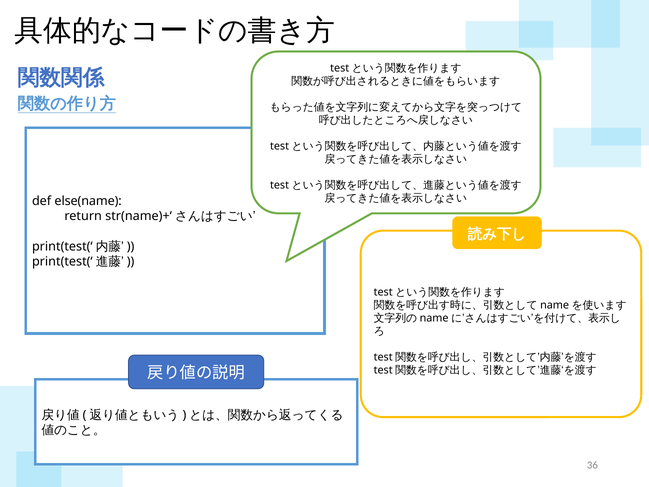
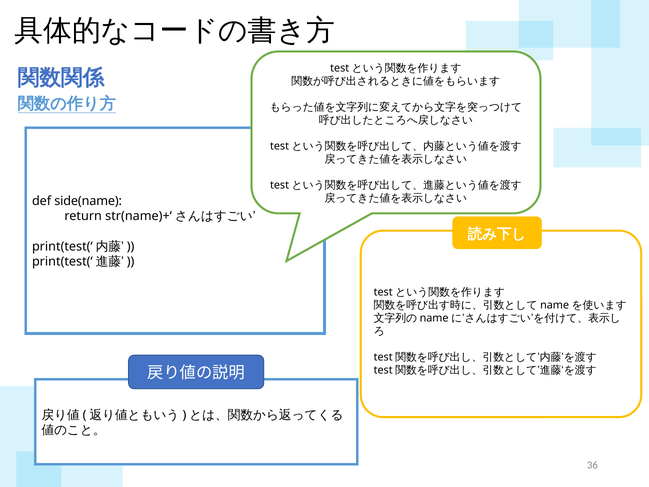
else(name: else(name -> side(name
